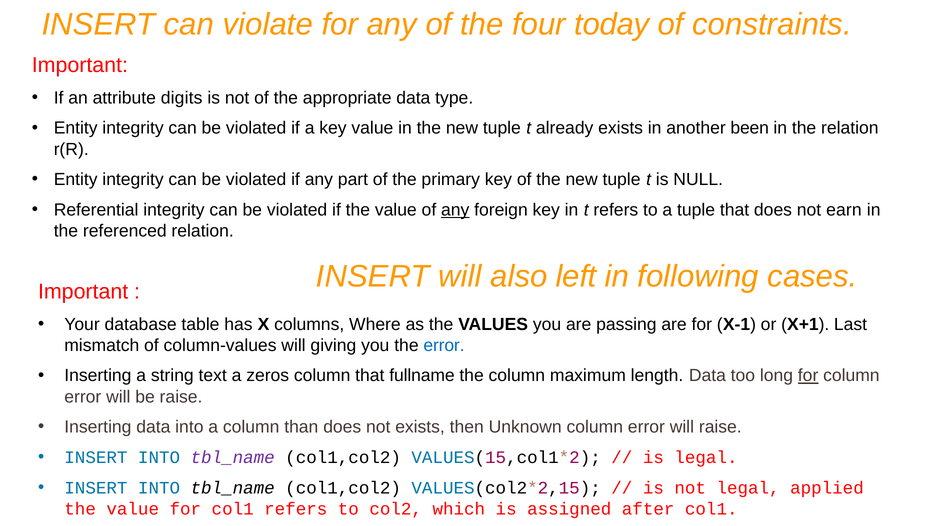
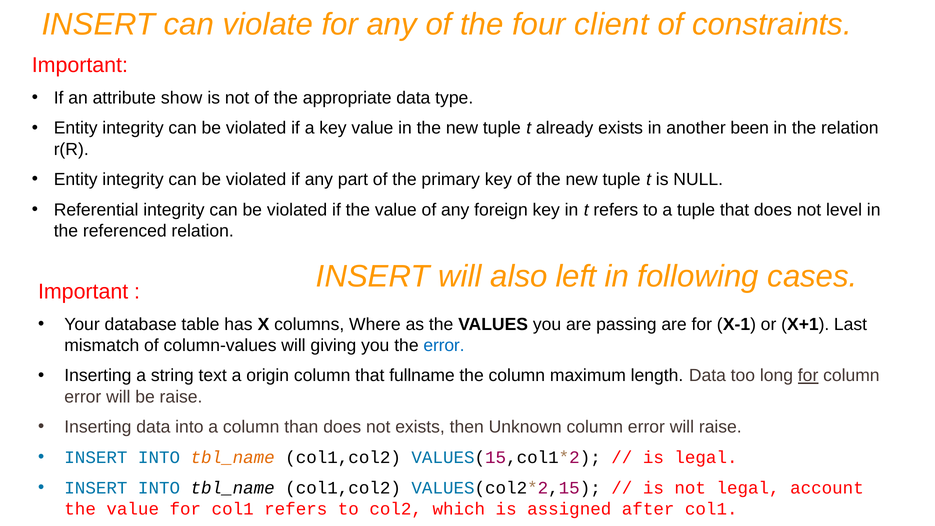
today: today -> client
digits: digits -> show
any at (455, 210) underline: present -> none
earn: earn -> level
zeros: zeros -> origin
tbl_name at (233, 457) colour: purple -> orange
applied: applied -> account
